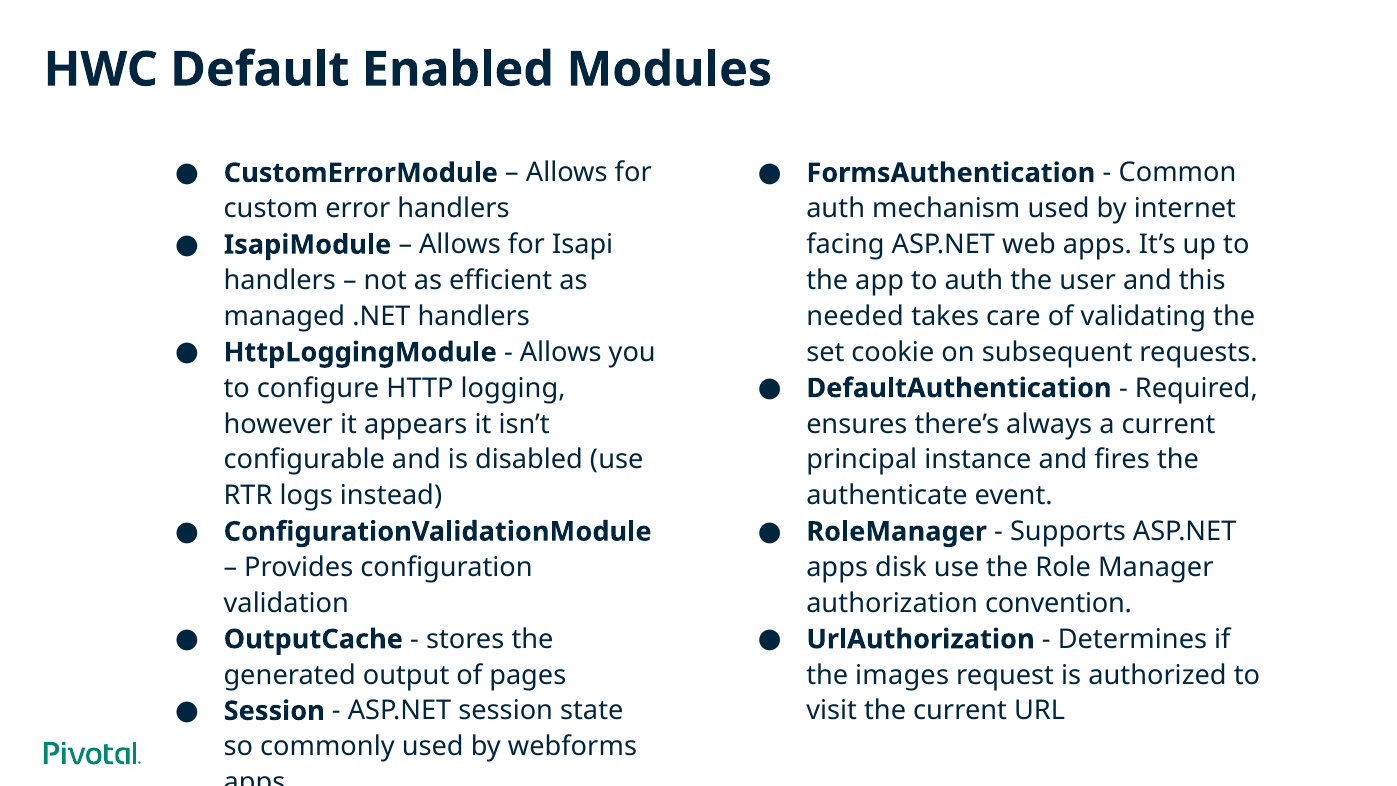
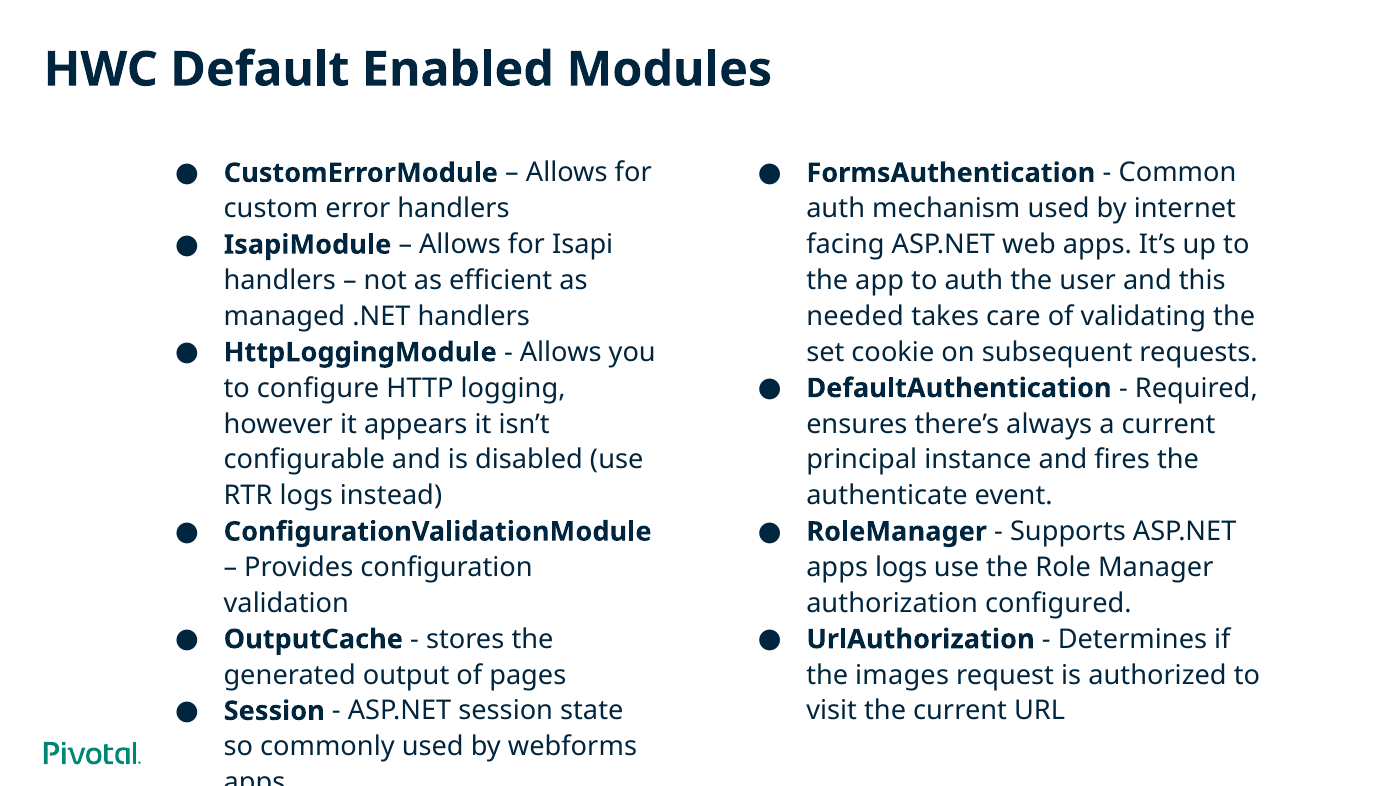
apps disk: disk -> logs
convention: convention -> configured
